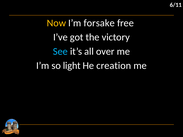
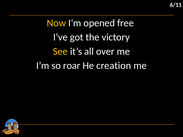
forsake: forsake -> opened
See colour: light blue -> yellow
light: light -> roar
